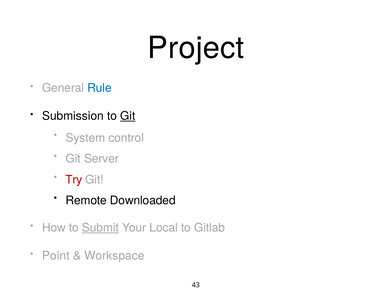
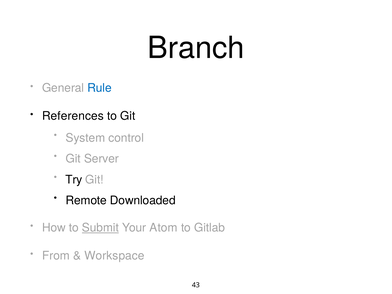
Project: Project -> Branch
Submission: Submission -> References
Git at (128, 116) underline: present -> none
Try colour: red -> black
Local: Local -> Atom
Point: Point -> From
